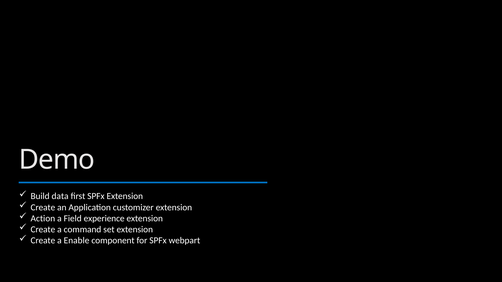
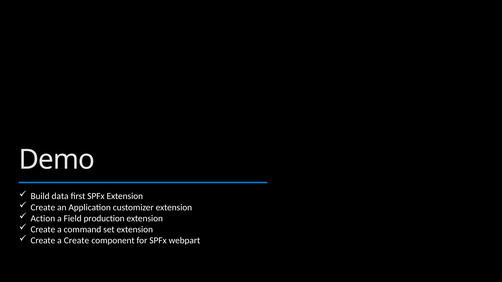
experience: experience -> production
a Enable: Enable -> Create
